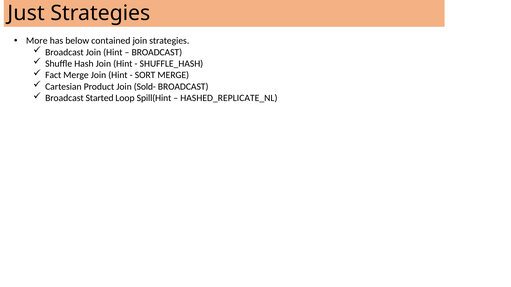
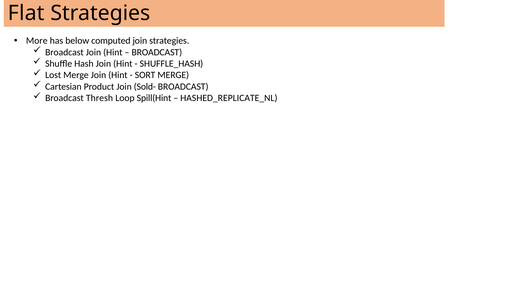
Just: Just -> Flat
contained: contained -> computed
Fact: Fact -> Lost
Started: Started -> Thresh
